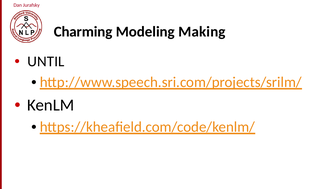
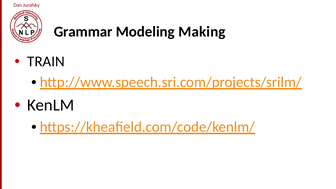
Charming: Charming -> Grammar
UNTIL: UNTIL -> TRAIN
